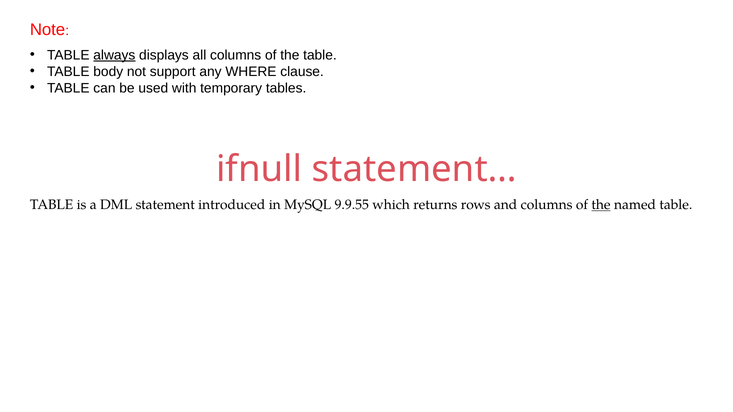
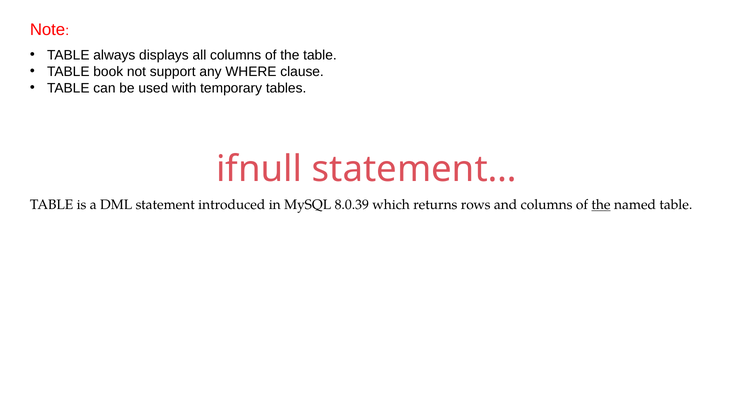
always underline: present -> none
body: body -> book
9.9.55: 9.9.55 -> 8.0.39
